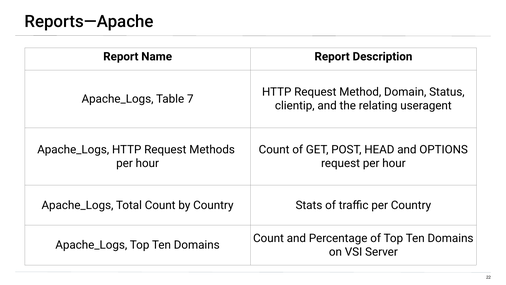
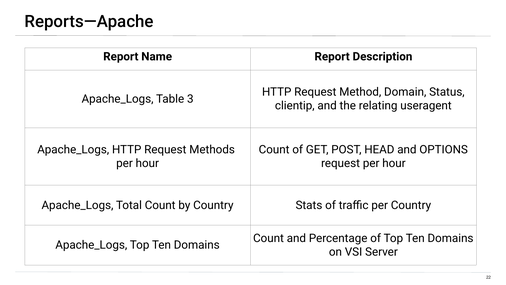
7: 7 -> 3
